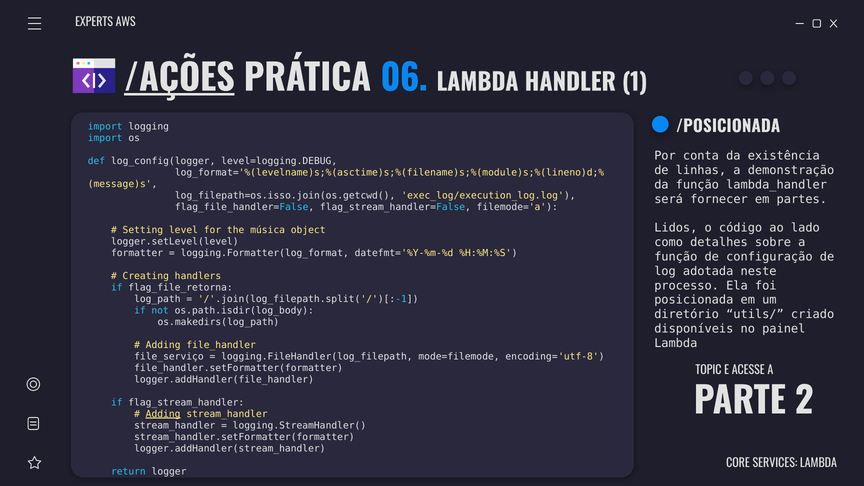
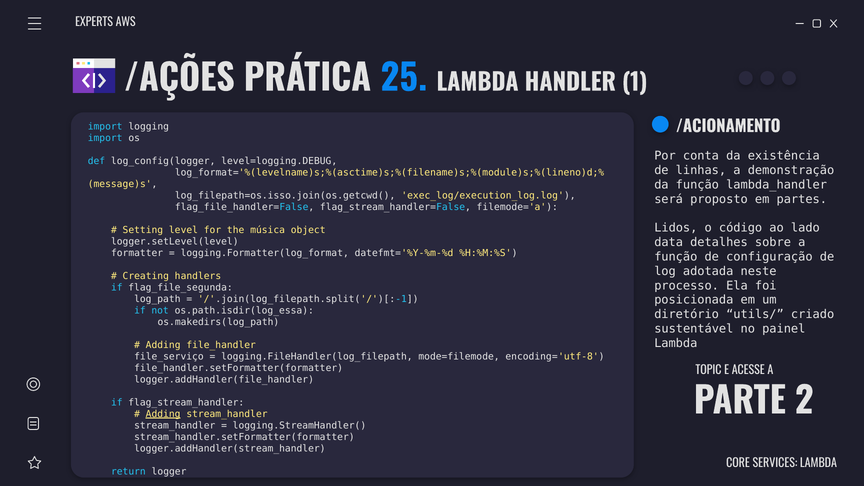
/AÇÕES underline: present -> none
06: 06 -> 25
/POSICIONADA: /POSICIONADA -> /ACIONAMENTO
fornecer: fornecer -> proposto
como: como -> data
flag_file_retorna: flag_file_retorna -> flag_file_segunda
os.path.isdir(log_body: os.path.isdir(log_body -> os.path.isdir(log_essa
disponíveis: disponíveis -> sustentável
